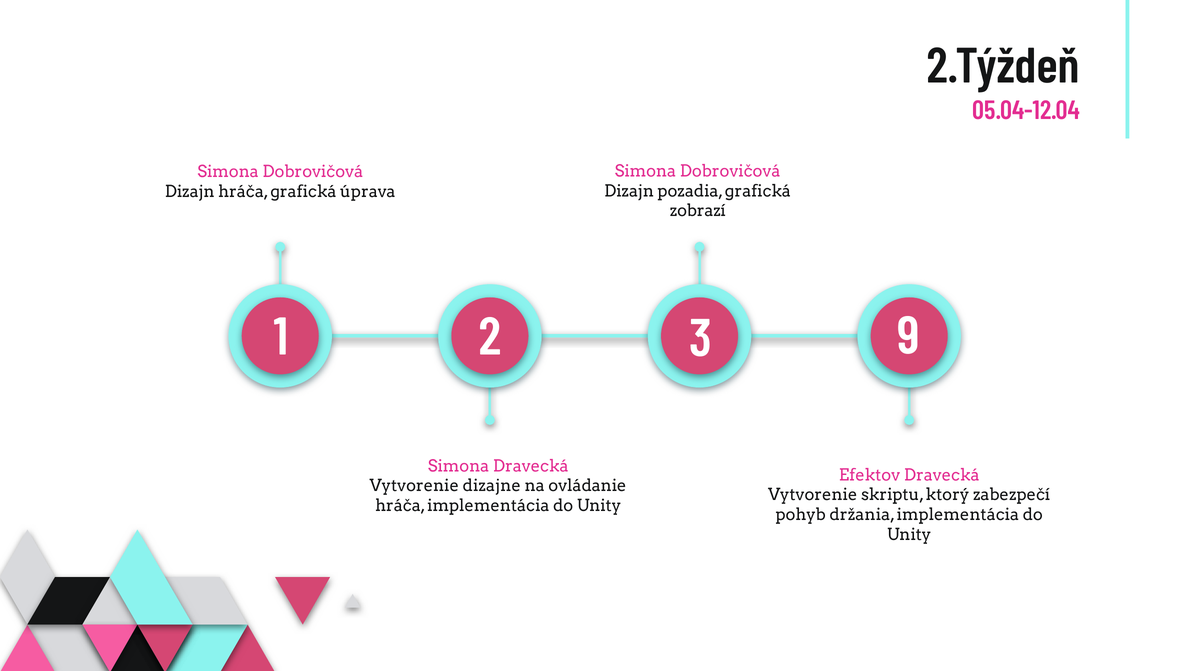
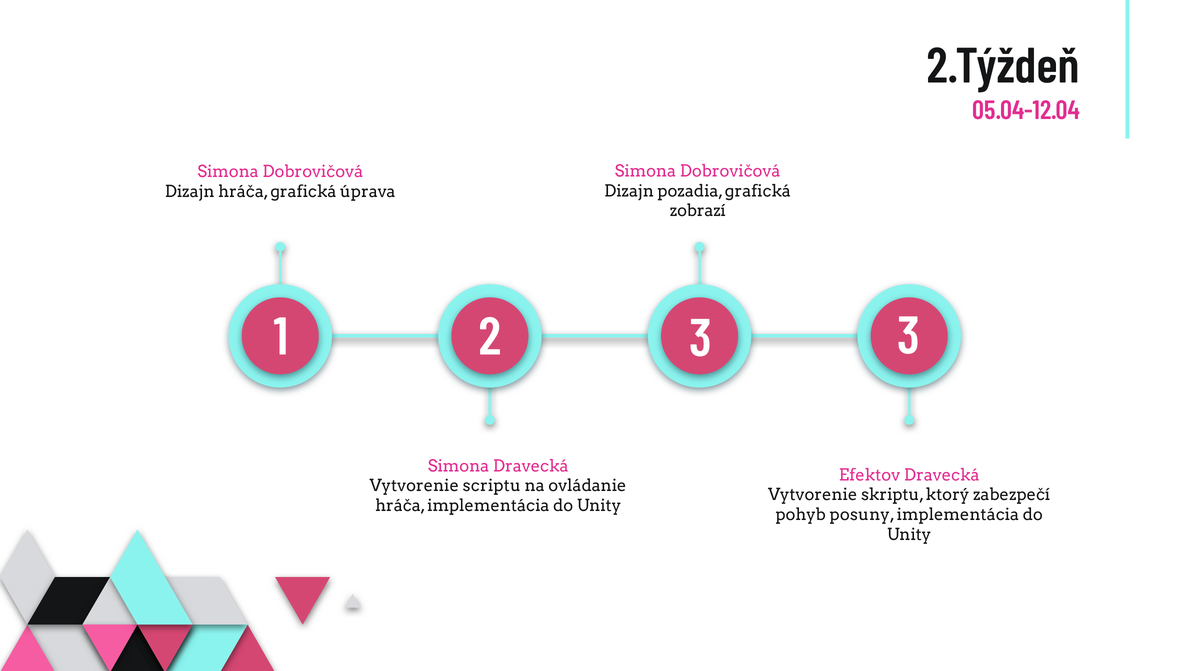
1 9: 9 -> 3
dizajne: dizajne -> scriptu
držania: držania -> posuny
